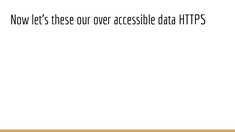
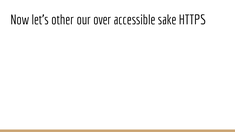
these: these -> other
data: data -> sake
